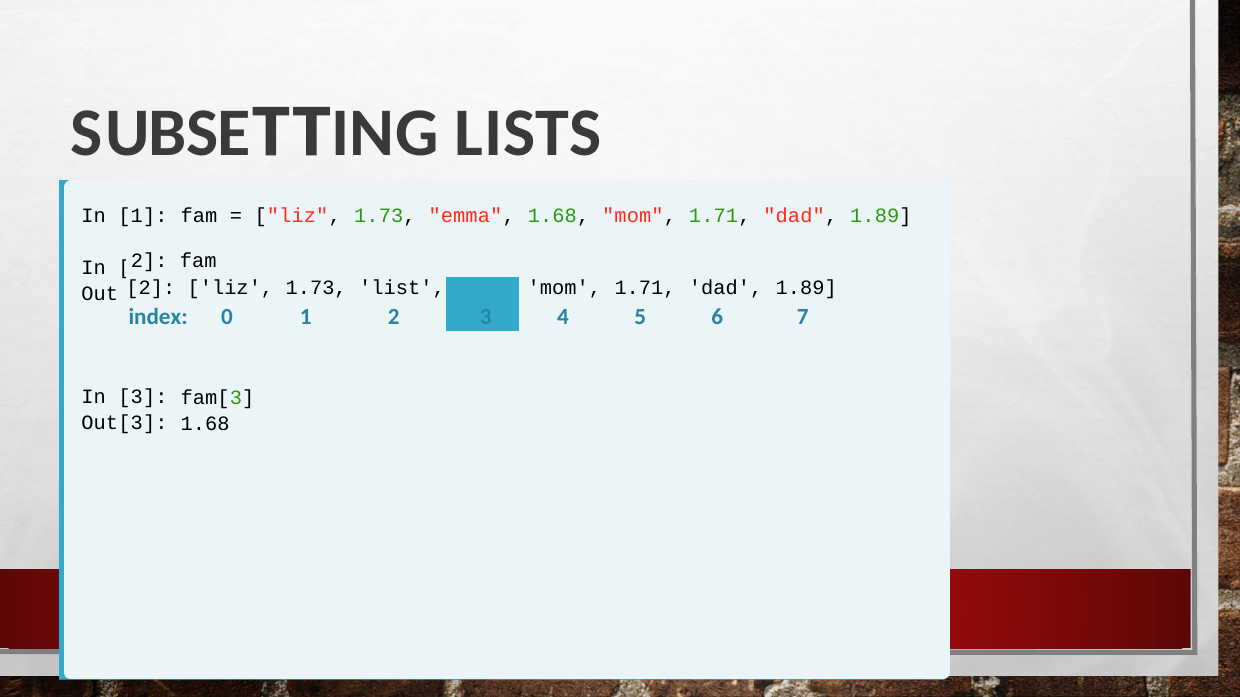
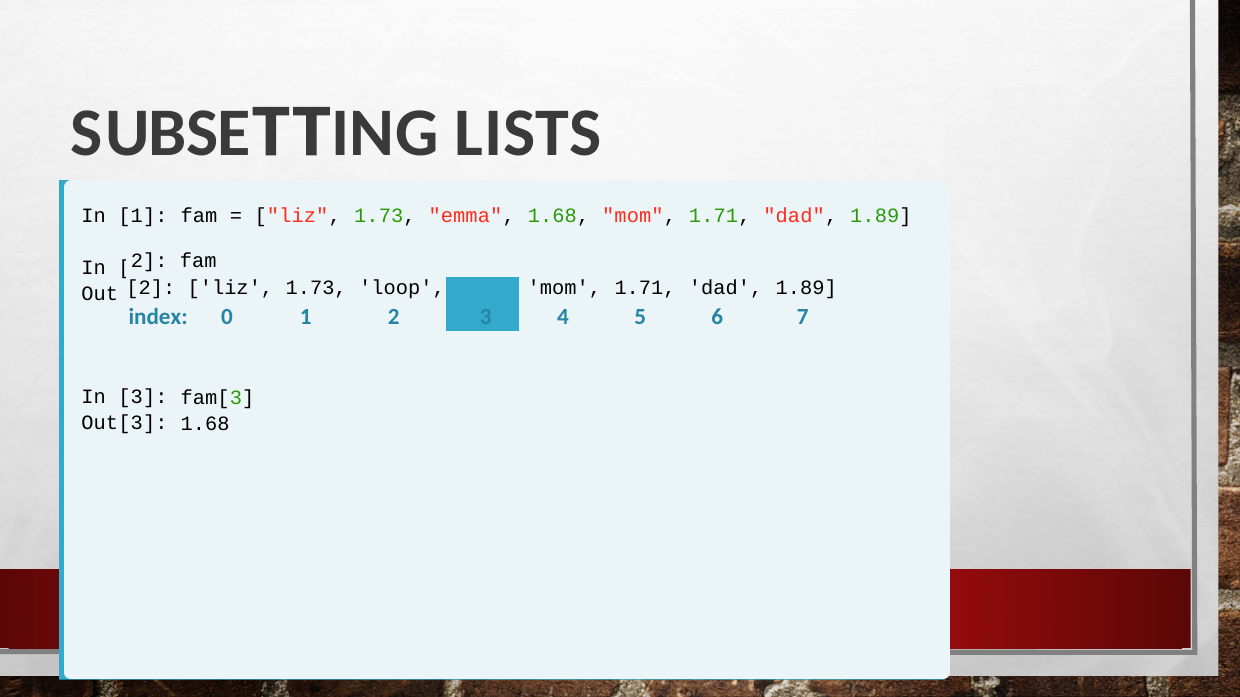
list: list -> loop
